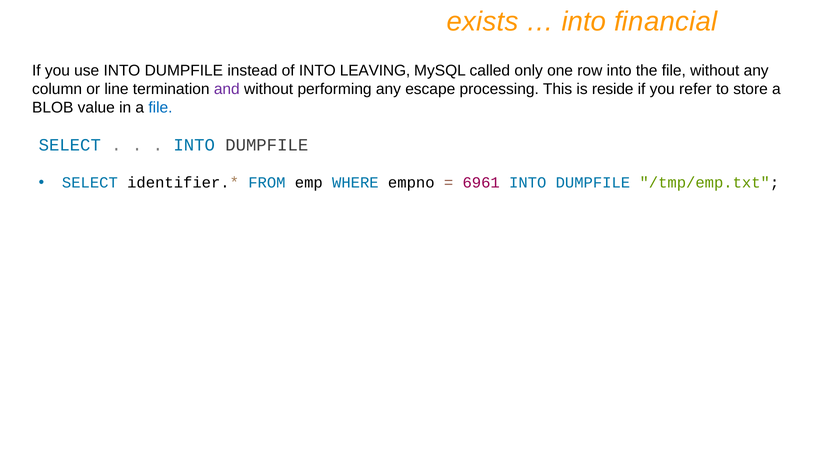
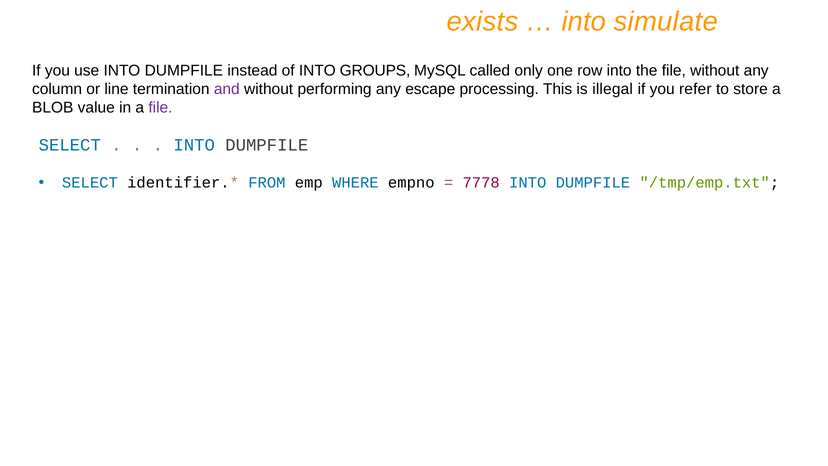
financial: financial -> simulate
LEAVING: LEAVING -> GROUPS
reside: reside -> illegal
file at (160, 108) colour: blue -> purple
6961: 6961 -> 7778
